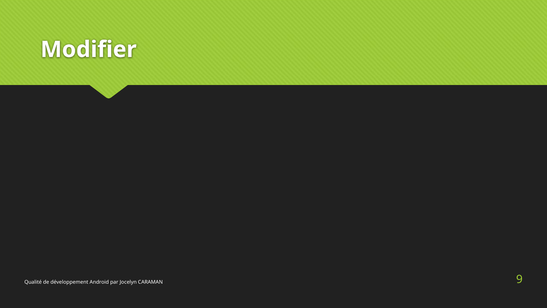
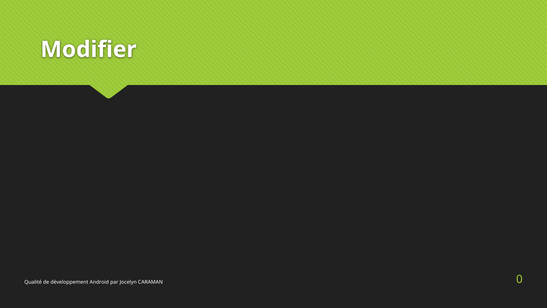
9: 9 -> 0
